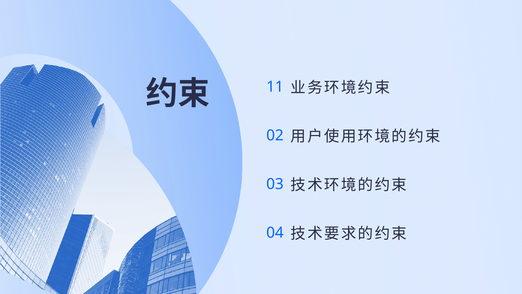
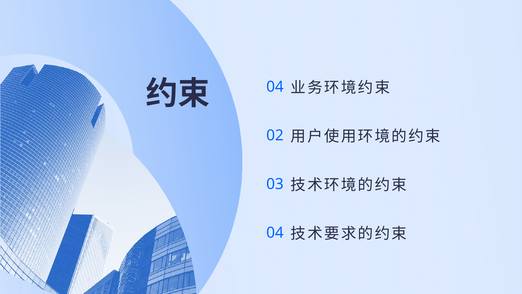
11 at (275, 87): 11 -> 04
